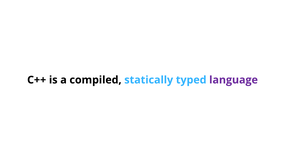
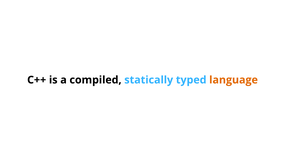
language colour: purple -> orange
